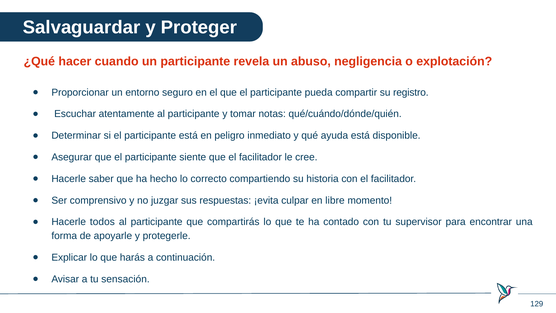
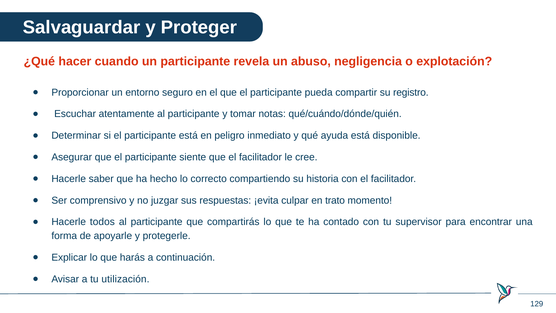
libre: libre -> trato
sensación: sensación -> utilización
